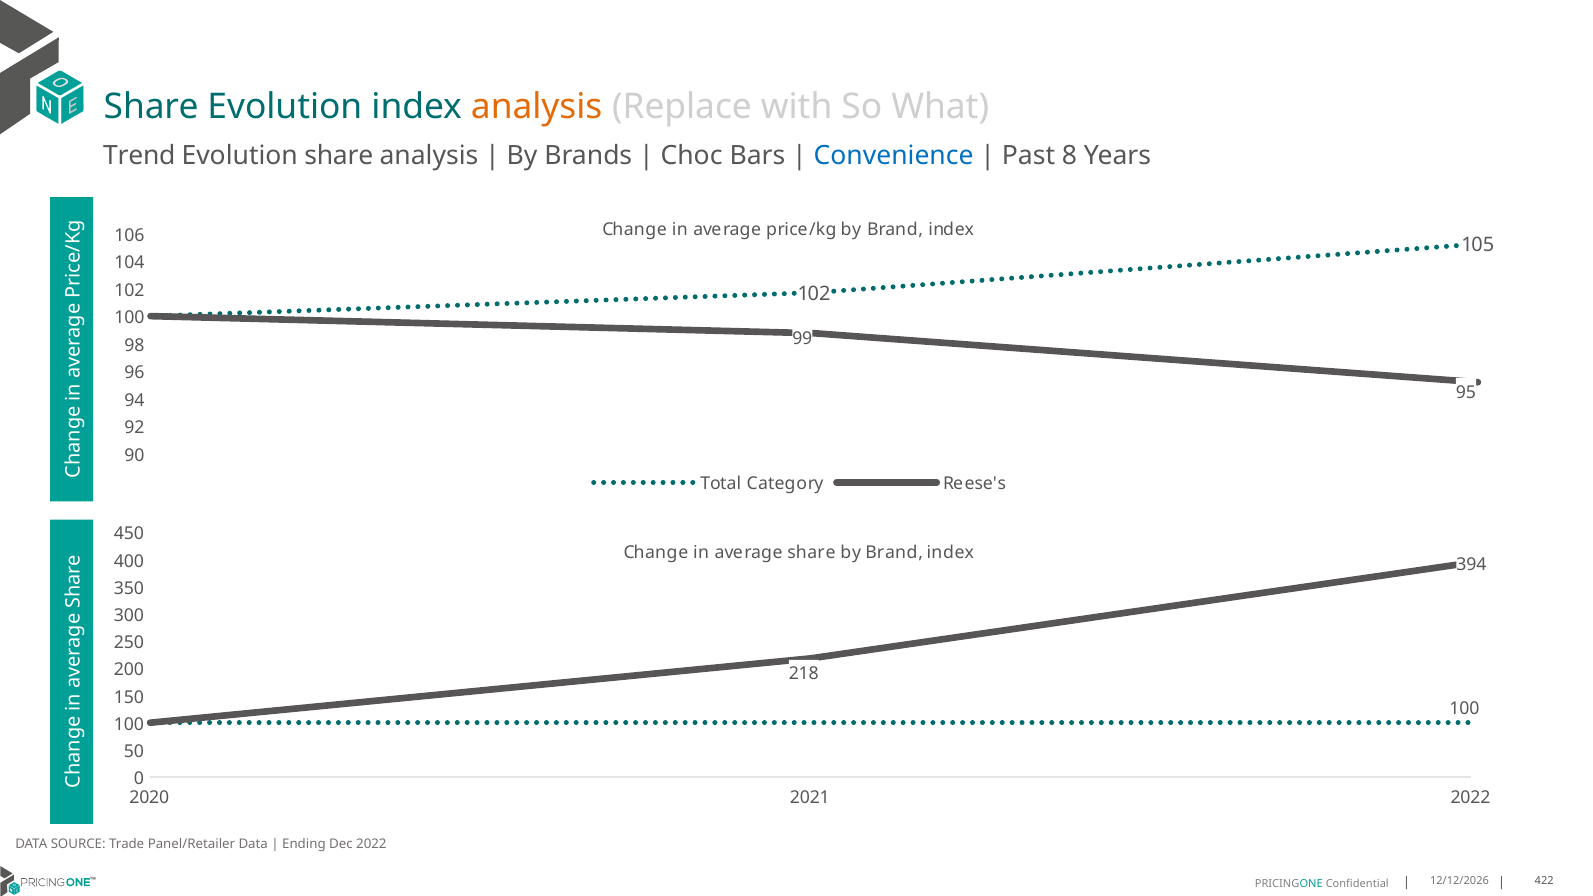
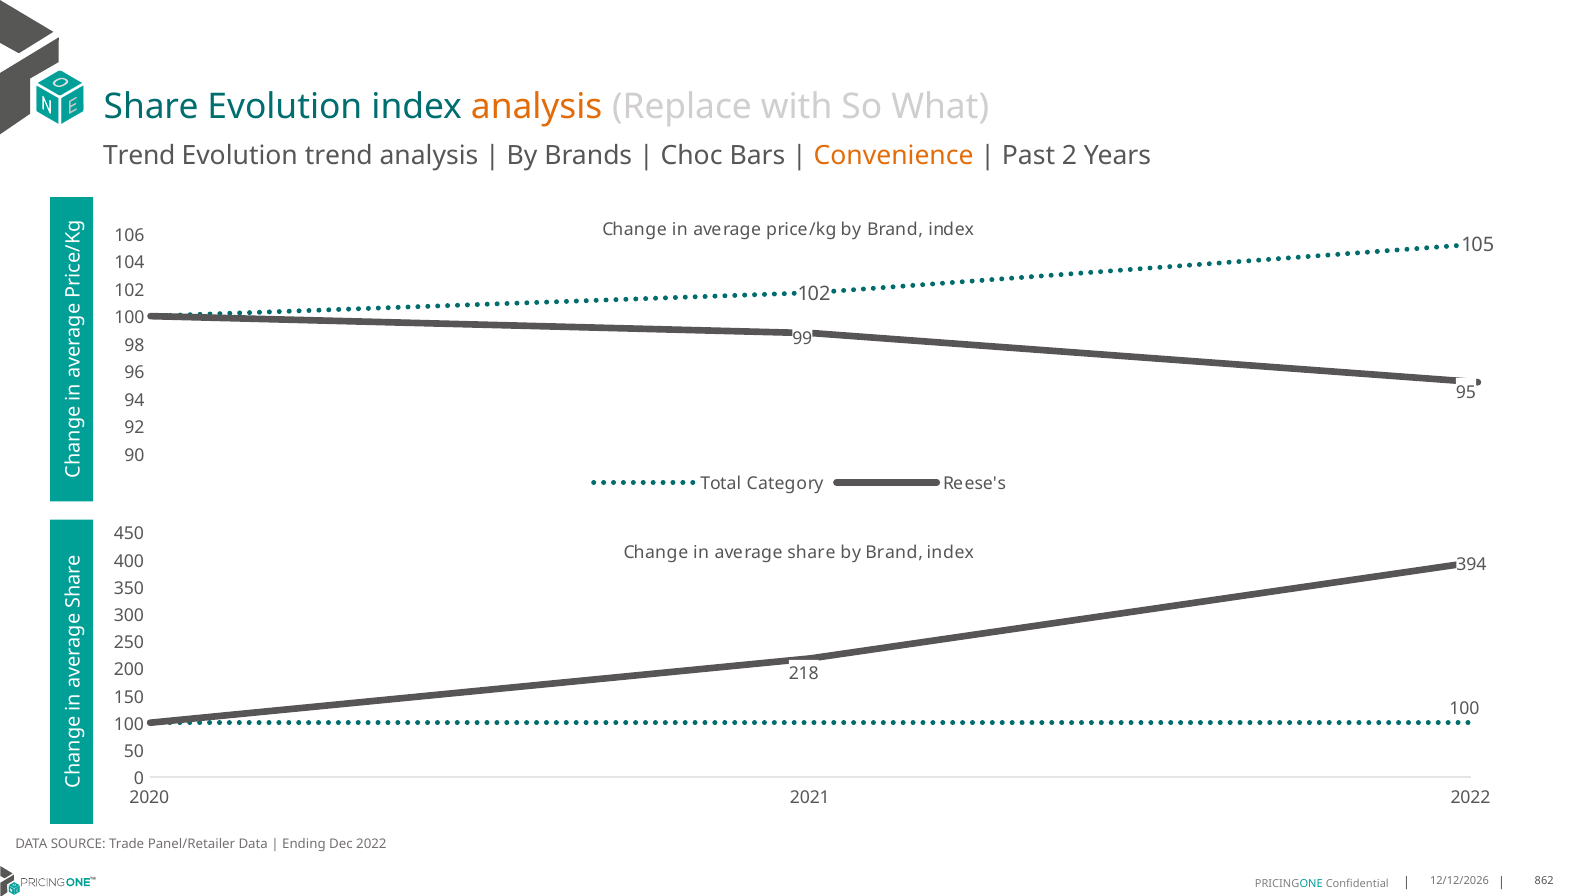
Evolution share: share -> trend
Convenience colour: blue -> orange
8: 8 -> 2
422: 422 -> 862
